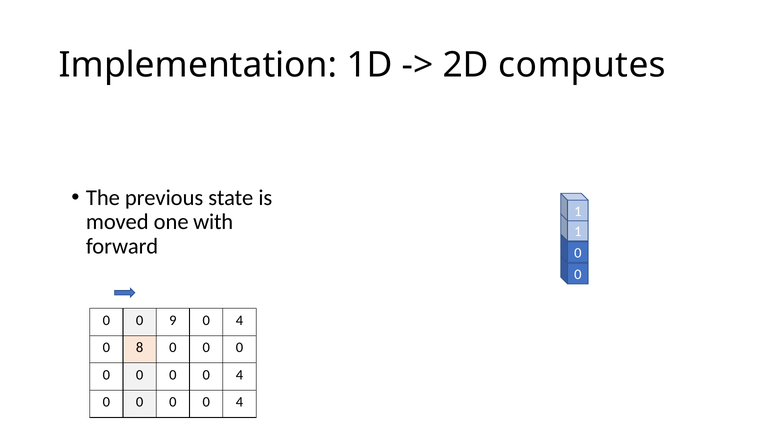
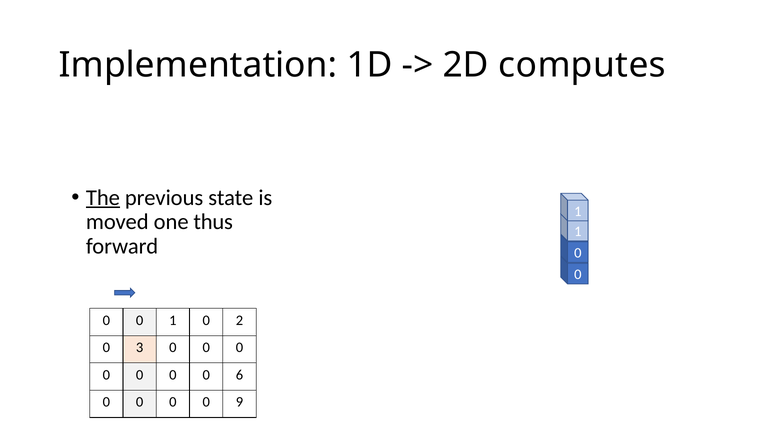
The underline: none -> present
with: with -> thus
9 at (173, 320): 9 -> 1
4 at (239, 320): 4 -> 2
8: 8 -> 3
4 at (239, 375): 4 -> 6
4 at (239, 402): 4 -> 9
